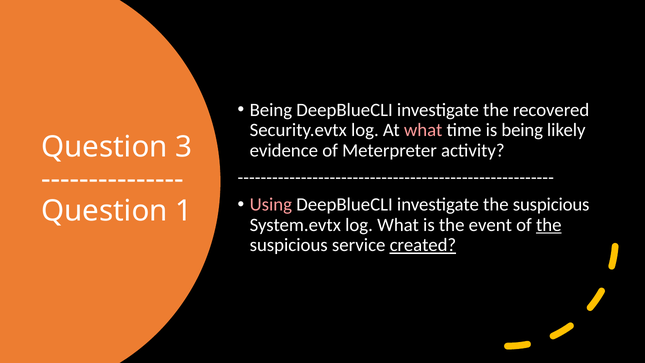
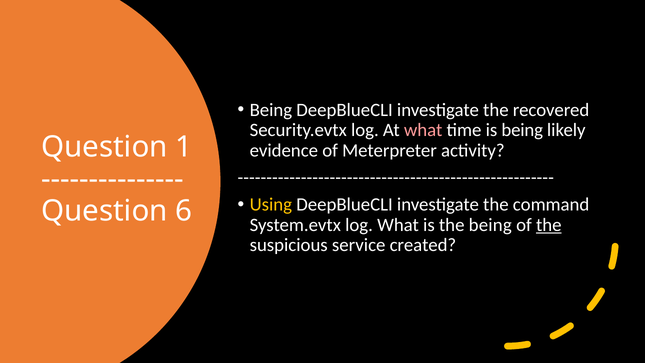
3: 3 -> 1
Using colour: pink -> yellow
investigate the suspicious: suspicious -> command
1: 1 -> 6
the event: event -> being
created underline: present -> none
